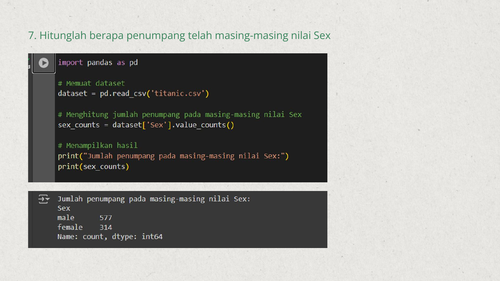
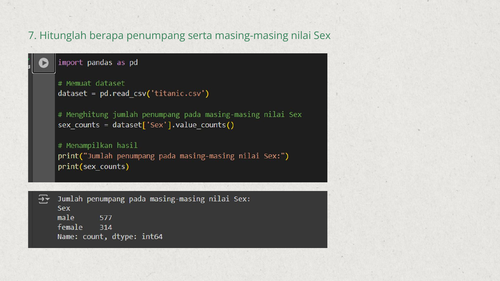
telah: telah -> serta
